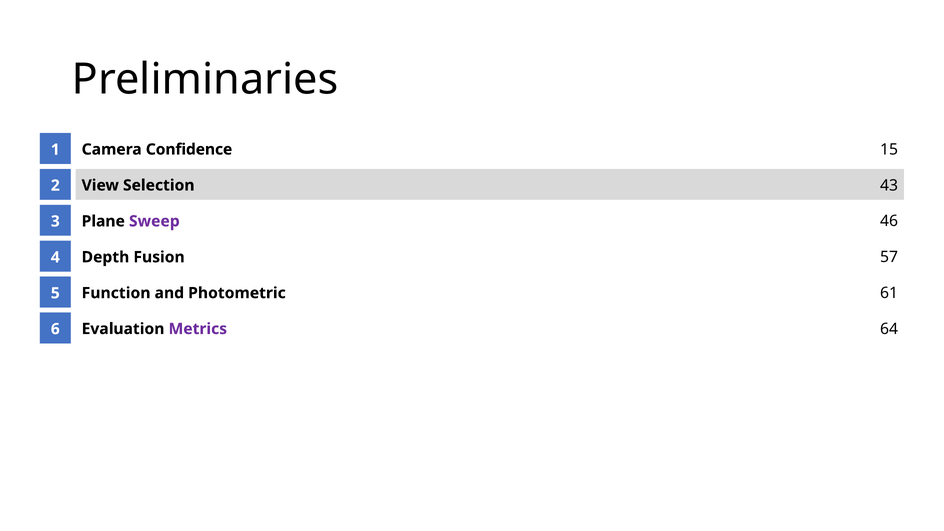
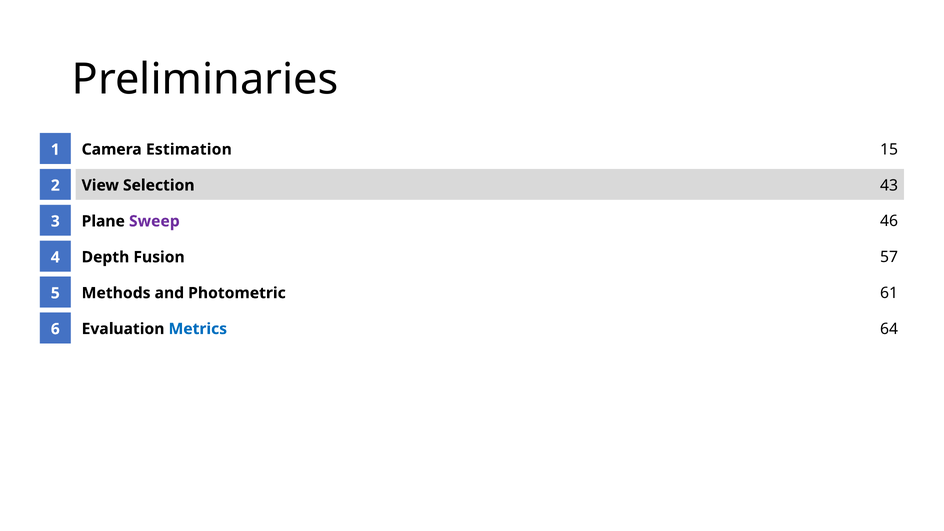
Confidence: Confidence -> Estimation
Function: Function -> Methods
Metrics colour: purple -> blue
